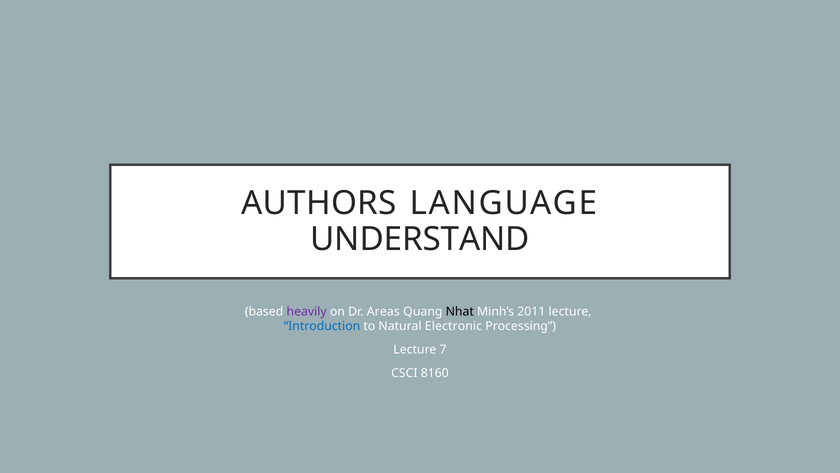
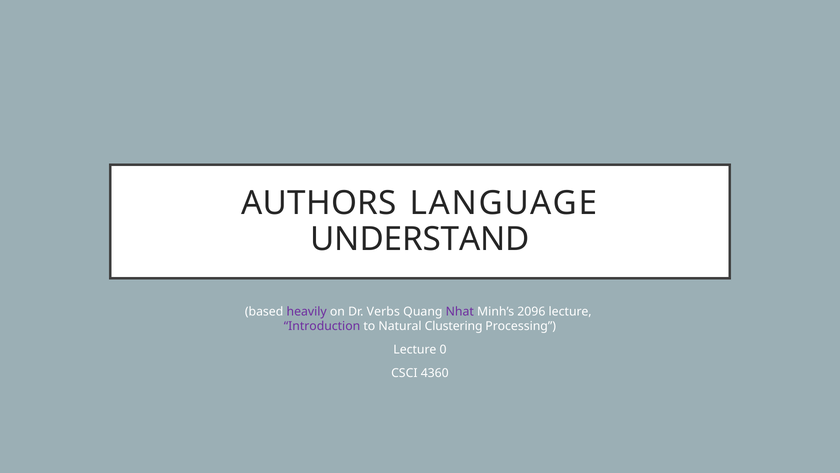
Areas: Areas -> Verbs
Nhat colour: black -> purple
2011: 2011 -> 2096
Introduction colour: blue -> purple
Electronic: Electronic -> Clustering
7: 7 -> 0
8160: 8160 -> 4360
